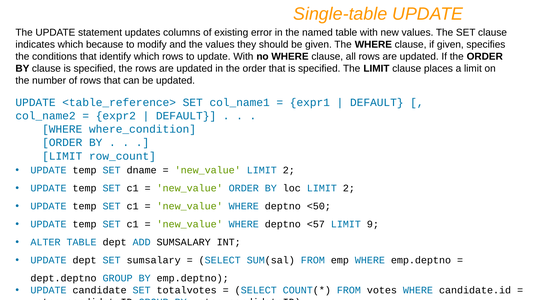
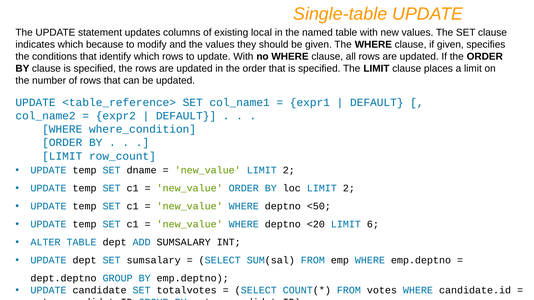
error: error -> local
<57: <57 -> <20
9: 9 -> 6
